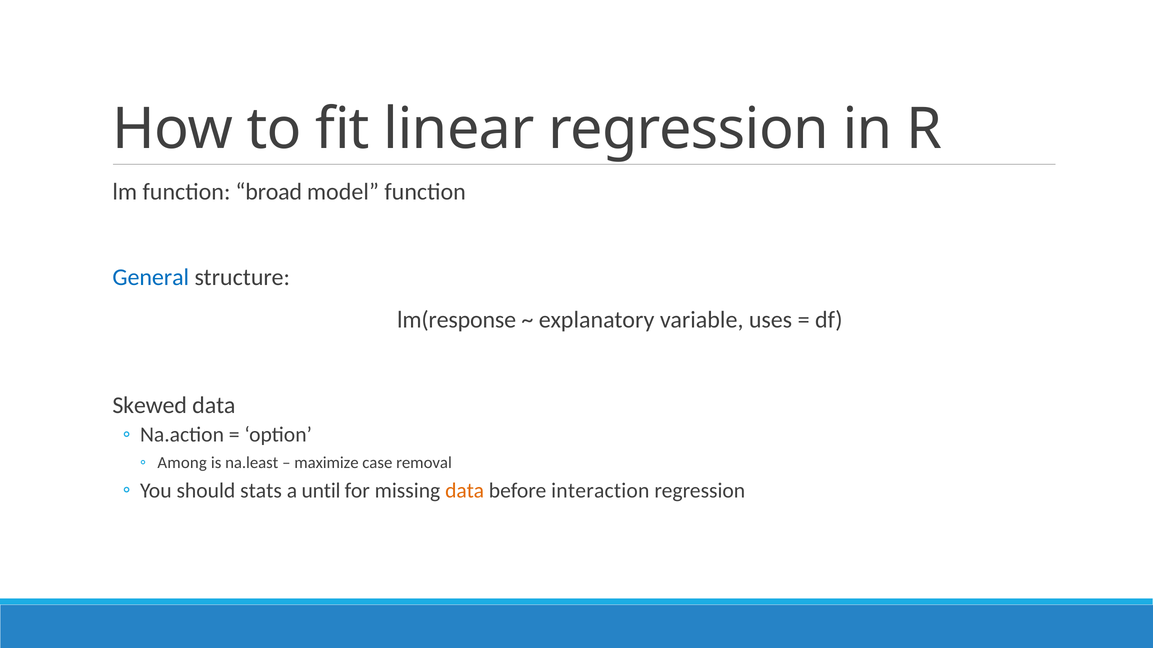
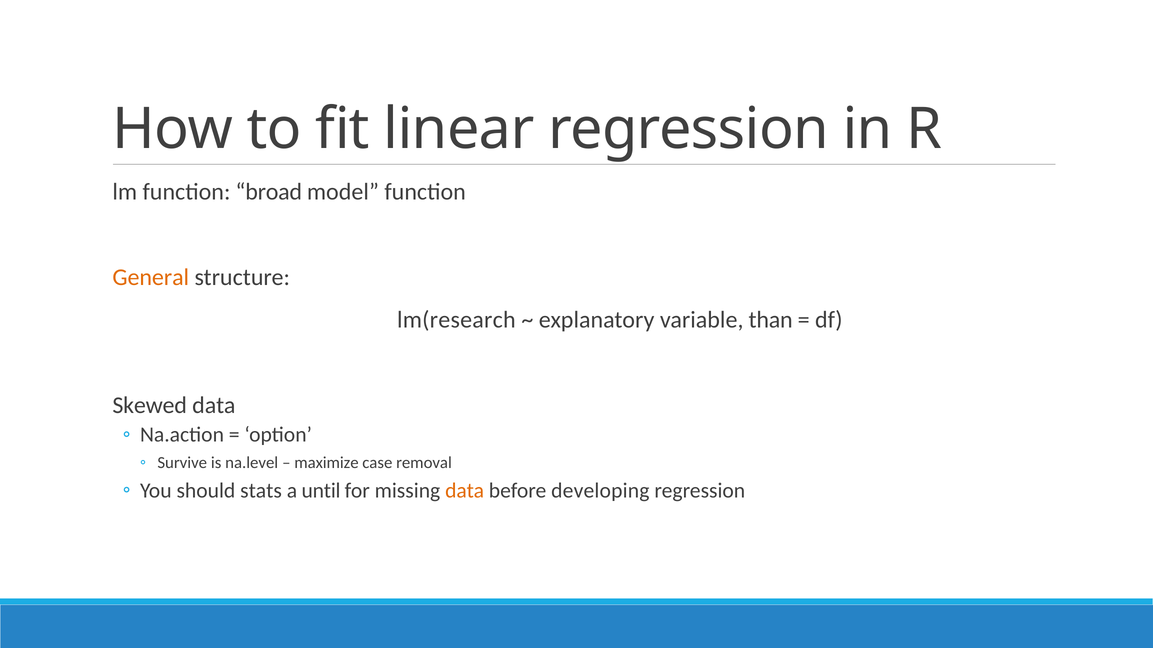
General colour: blue -> orange
lm(response: lm(response -> lm(research
uses: uses -> than
Among: Among -> Survive
na.least: na.least -> na.level
interaction: interaction -> developing
